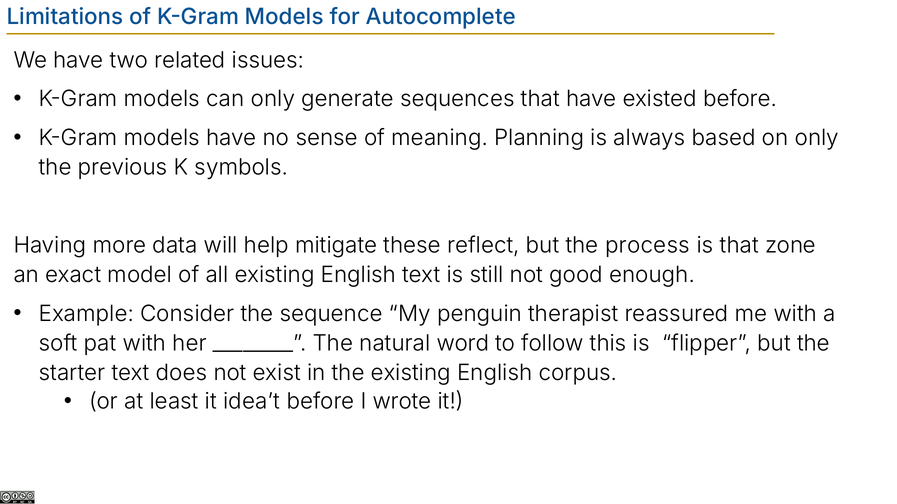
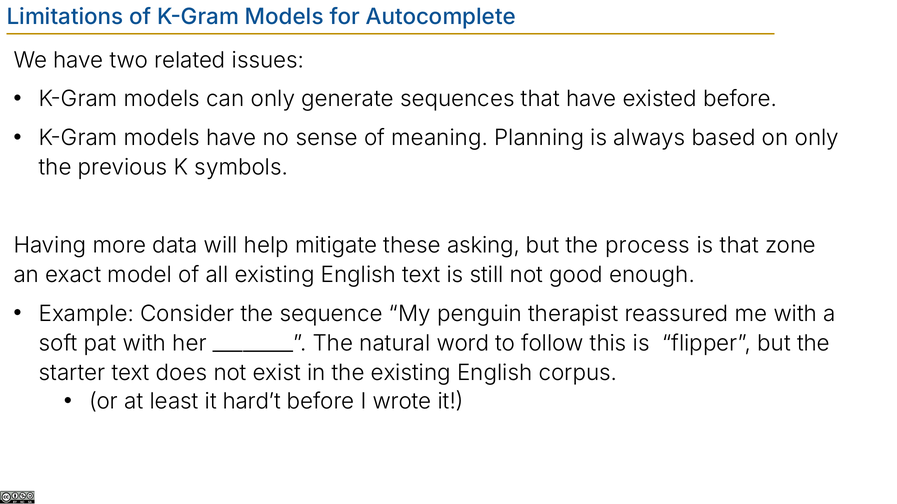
reflect: reflect -> asking
idea’t: idea’t -> hard’t
